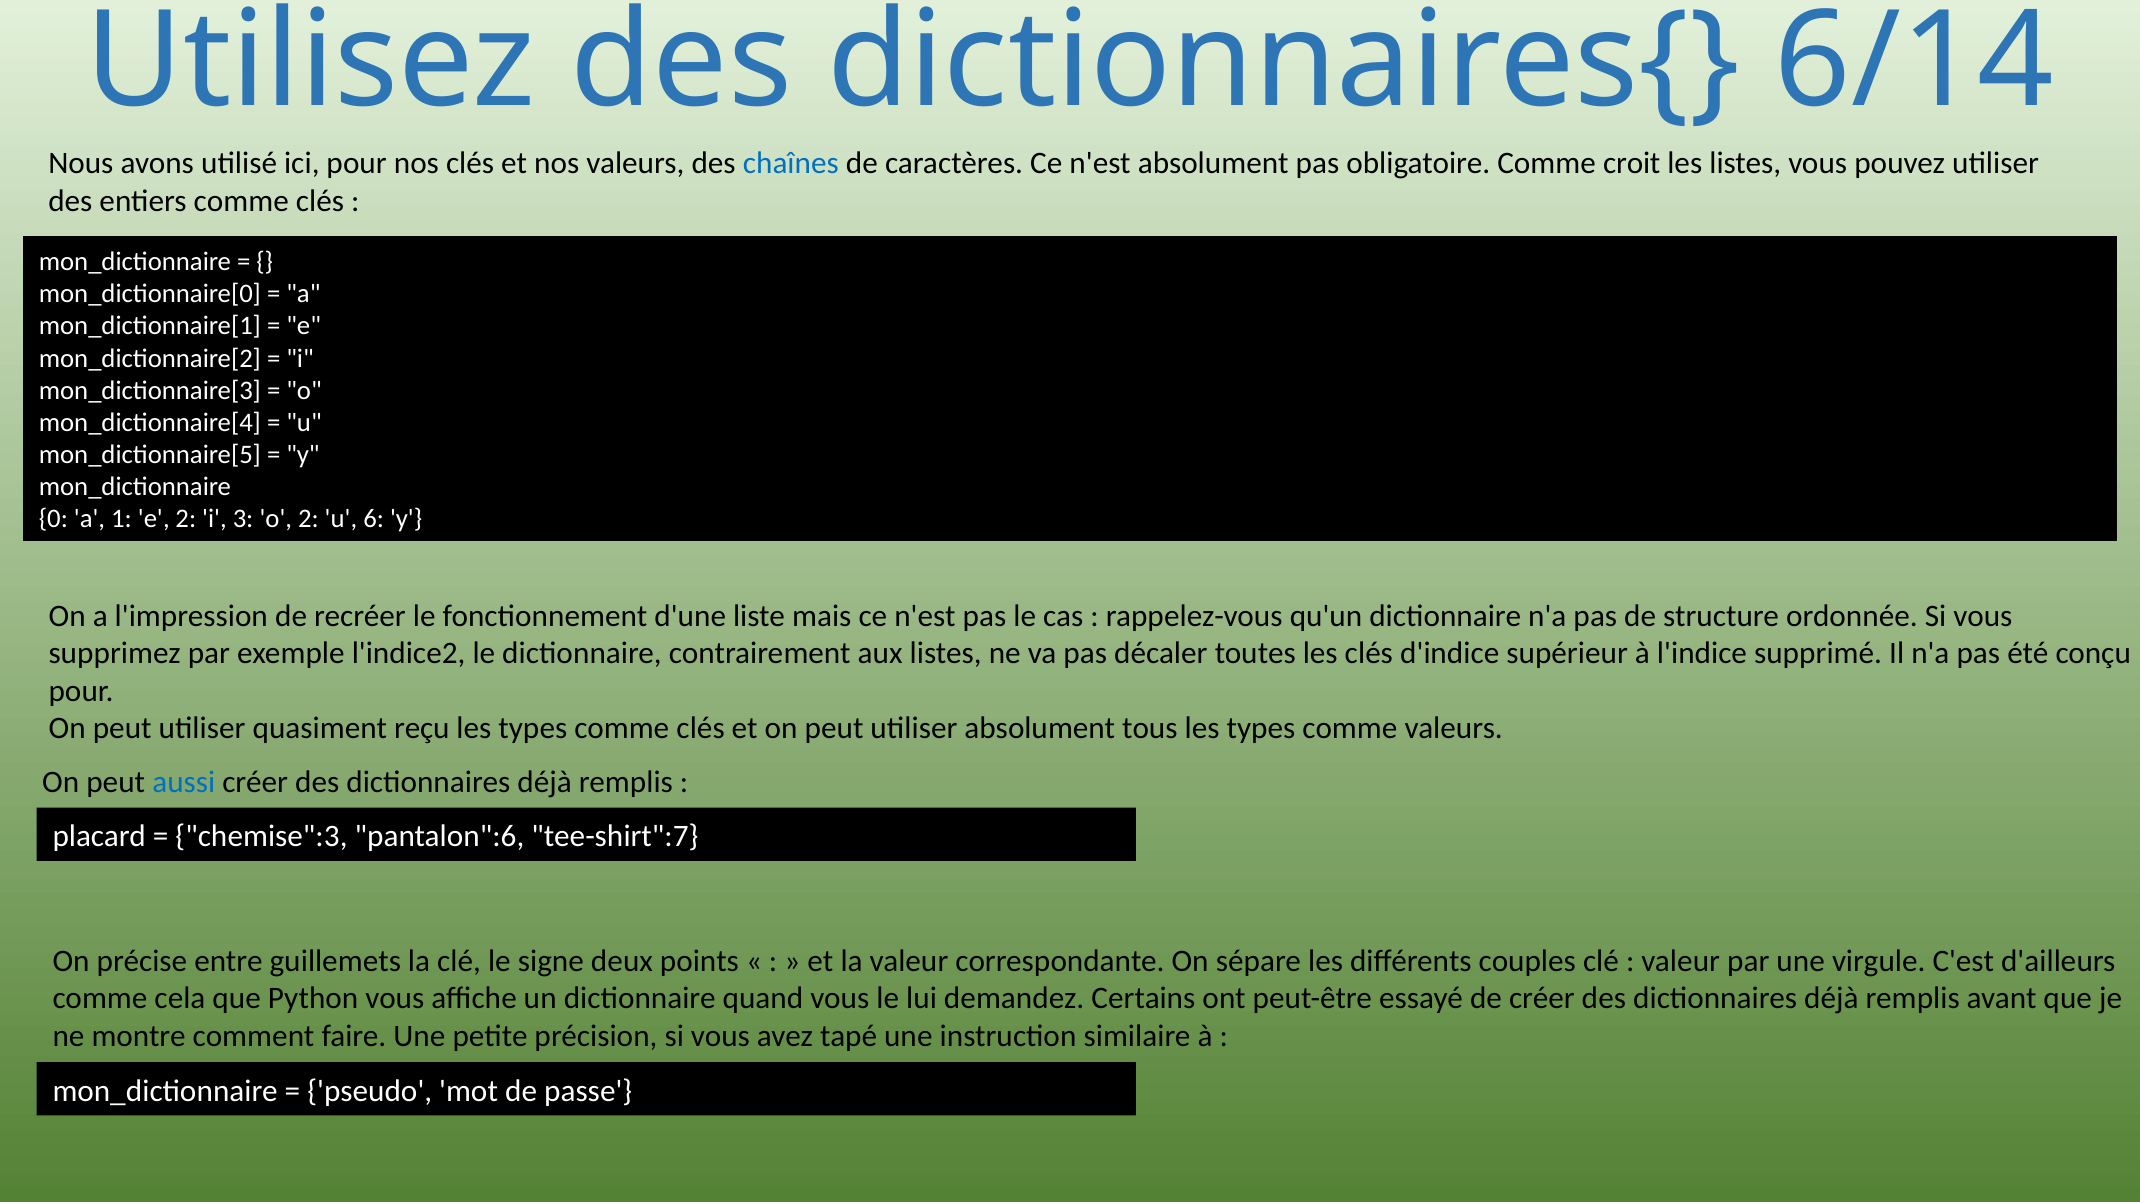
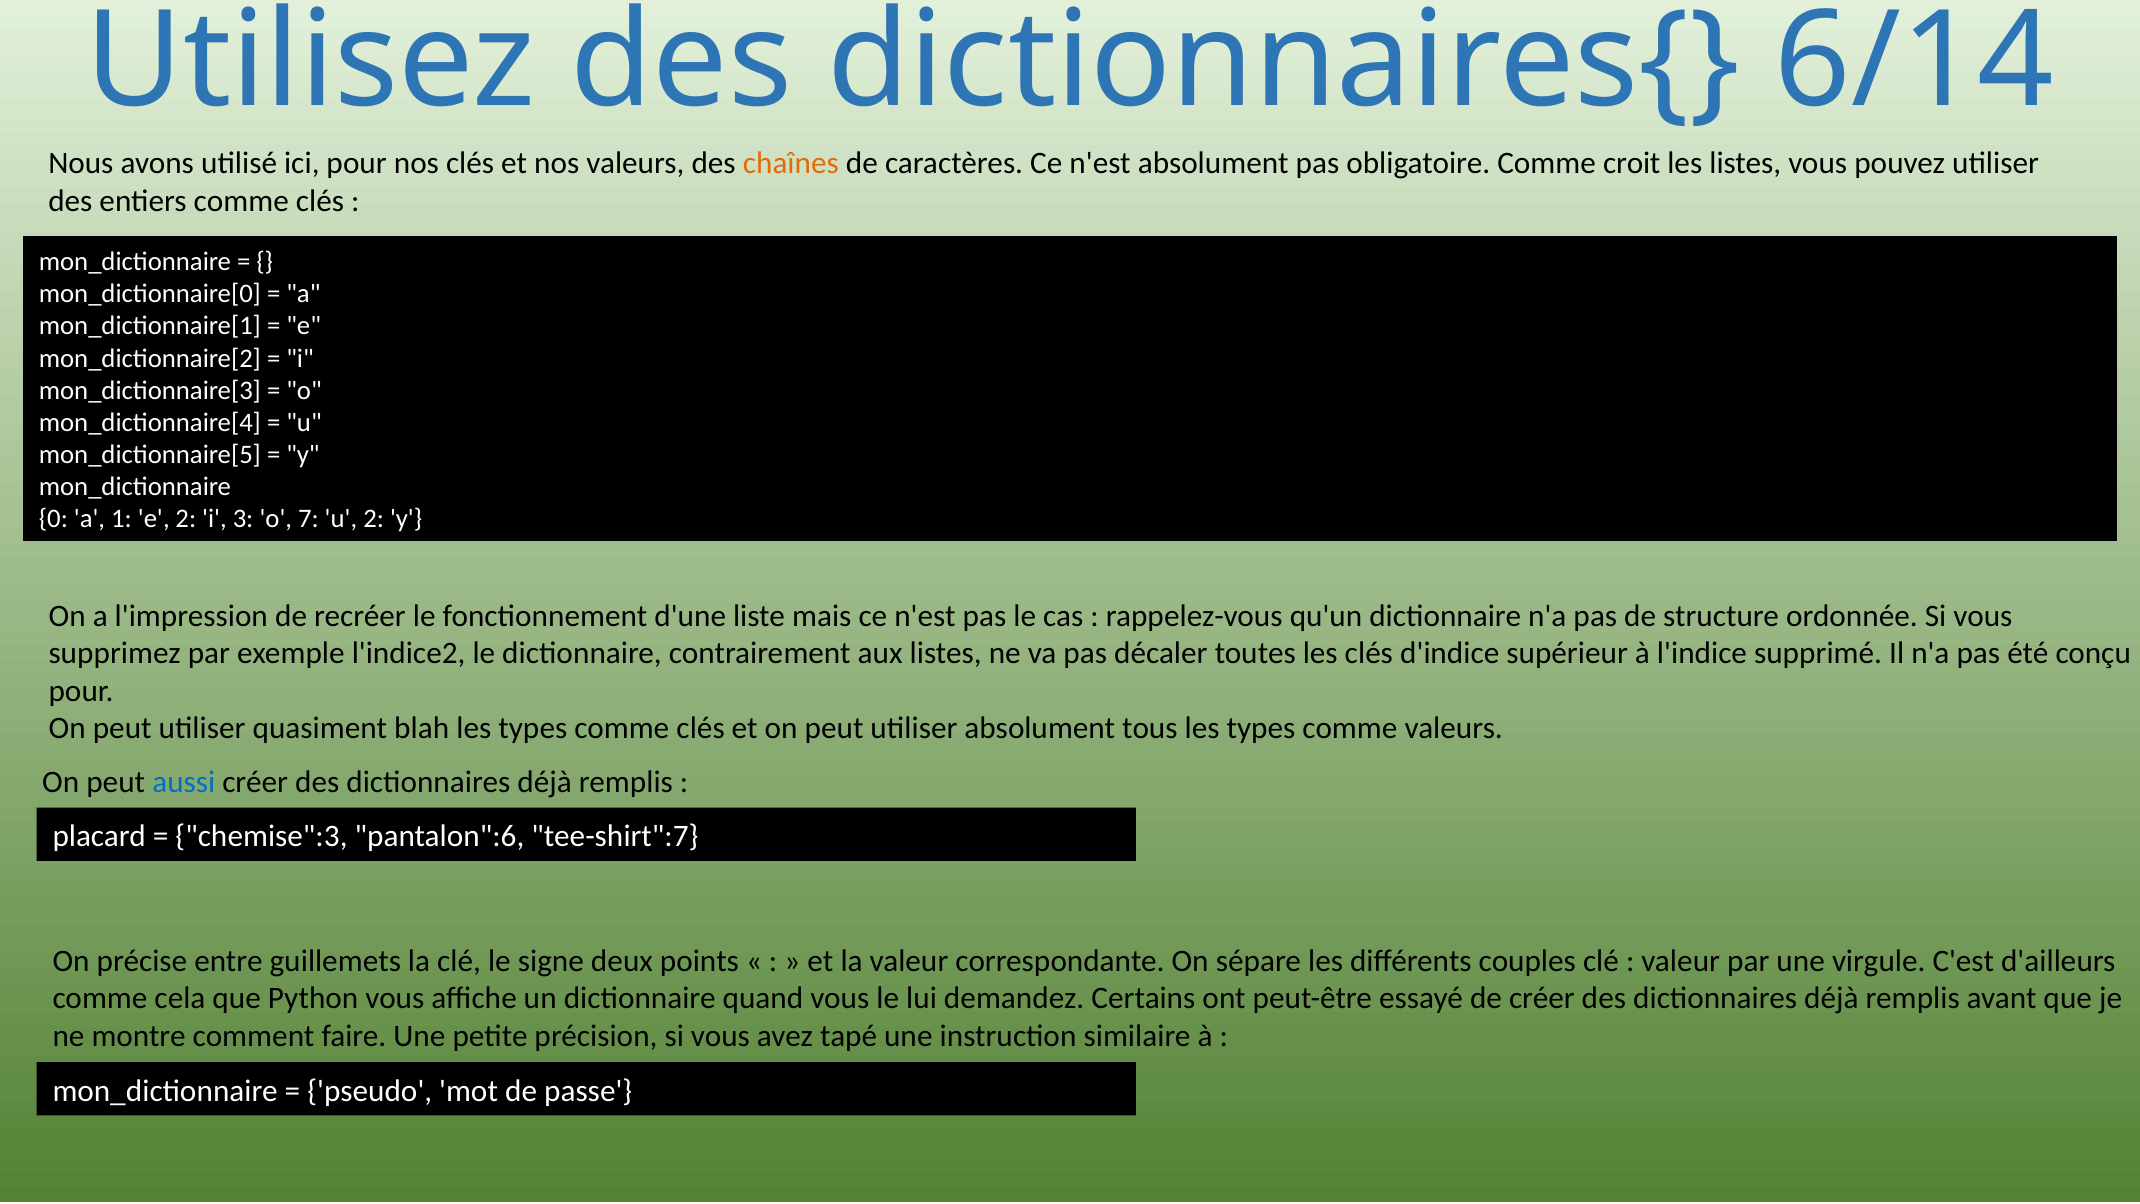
chaînes colour: blue -> orange
o 2: 2 -> 7
u 6: 6 -> 2
reçu: reçu -> blah
